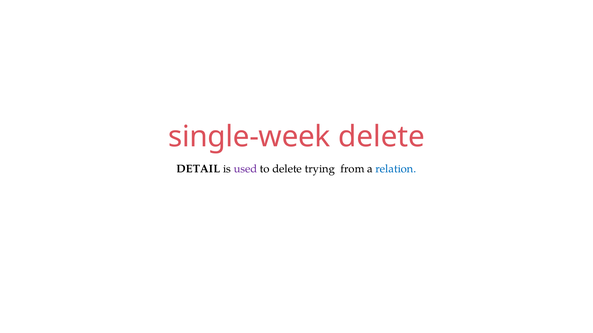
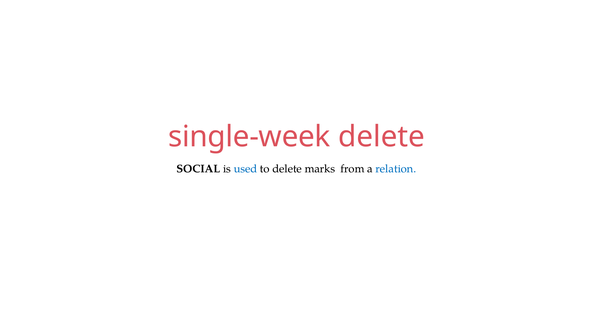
DETAIL: DETAIL -> SOCIAL
used colour: purple -> blue
trying: trying -> marks
